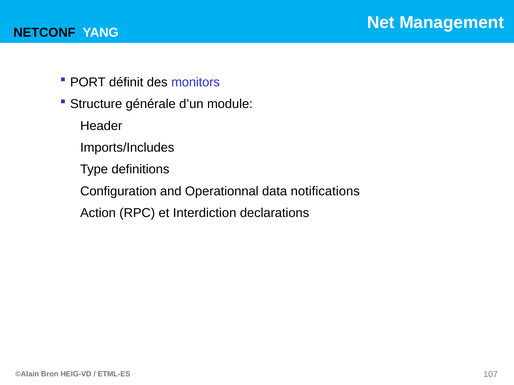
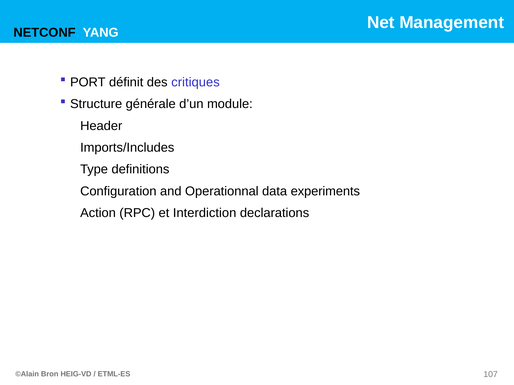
monitors: monitors -> critiques
notifications: notifications -> experiments
